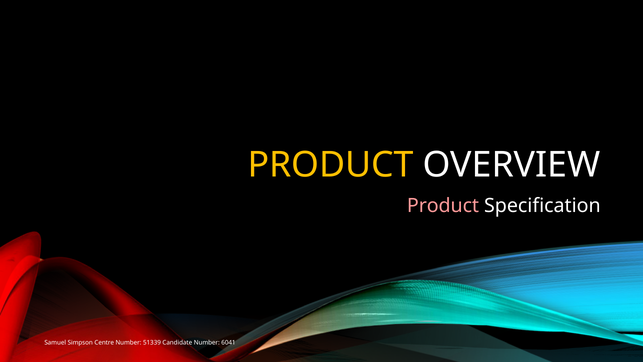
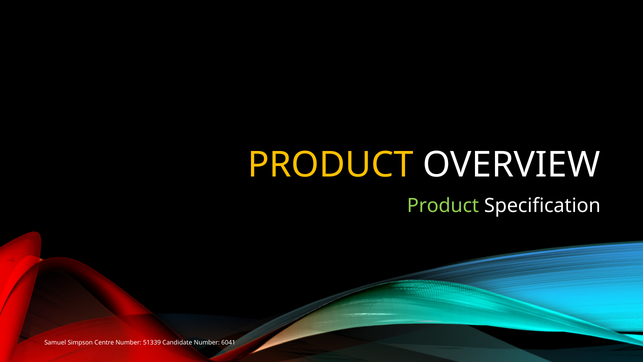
Product at (443, 206) colour: pink -> light green
